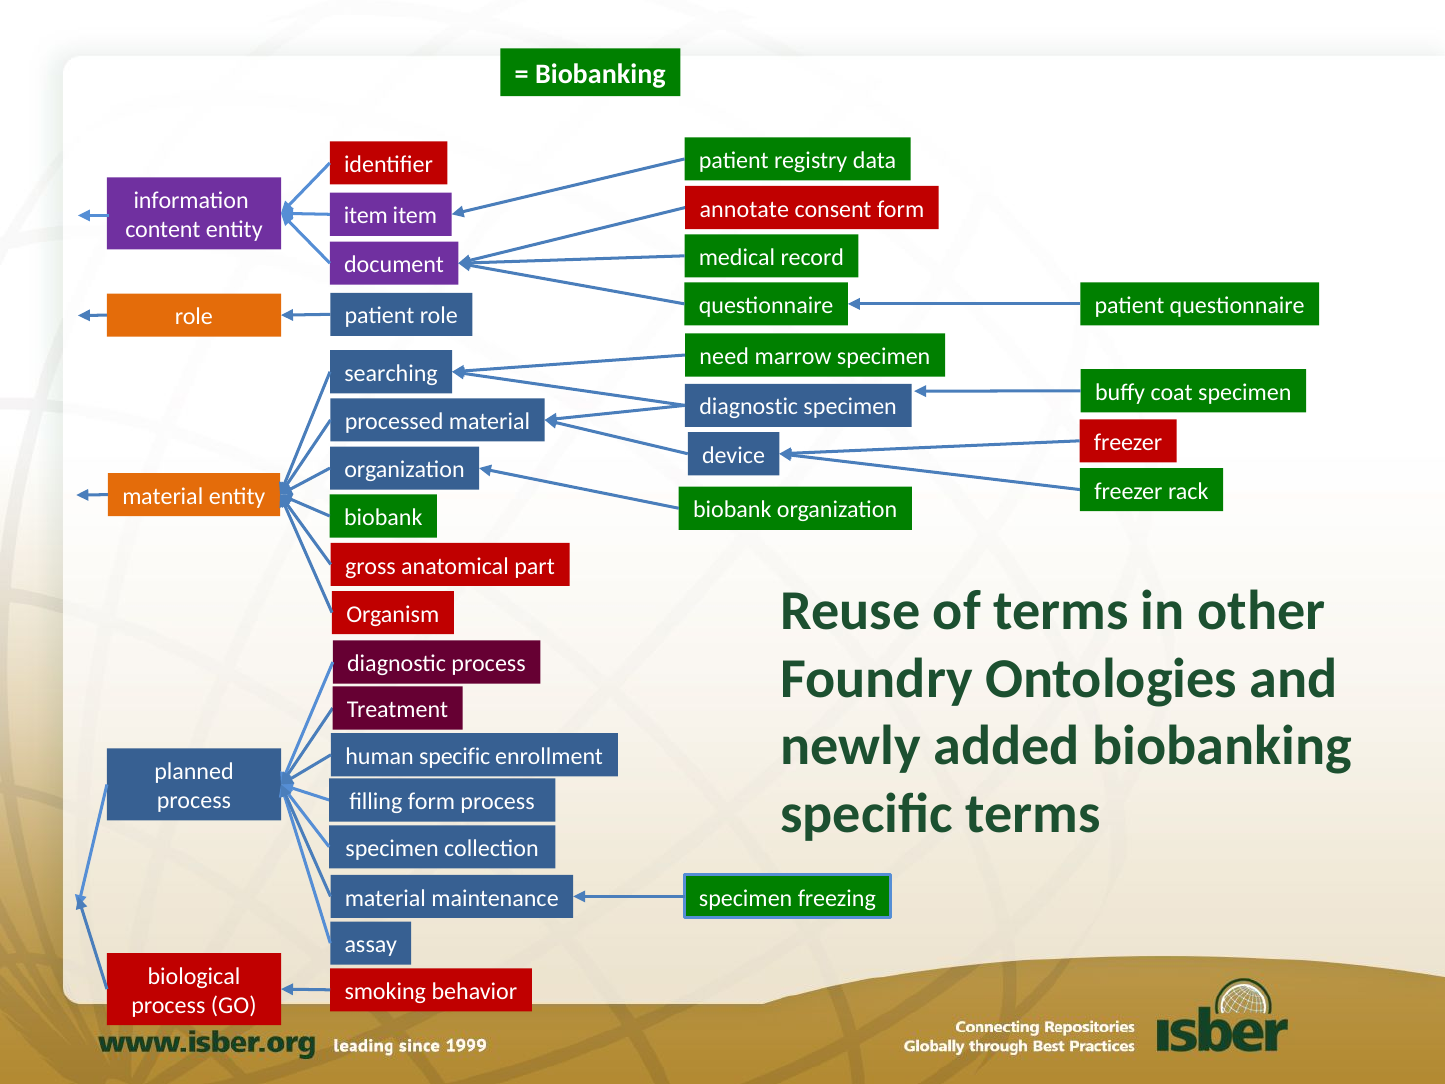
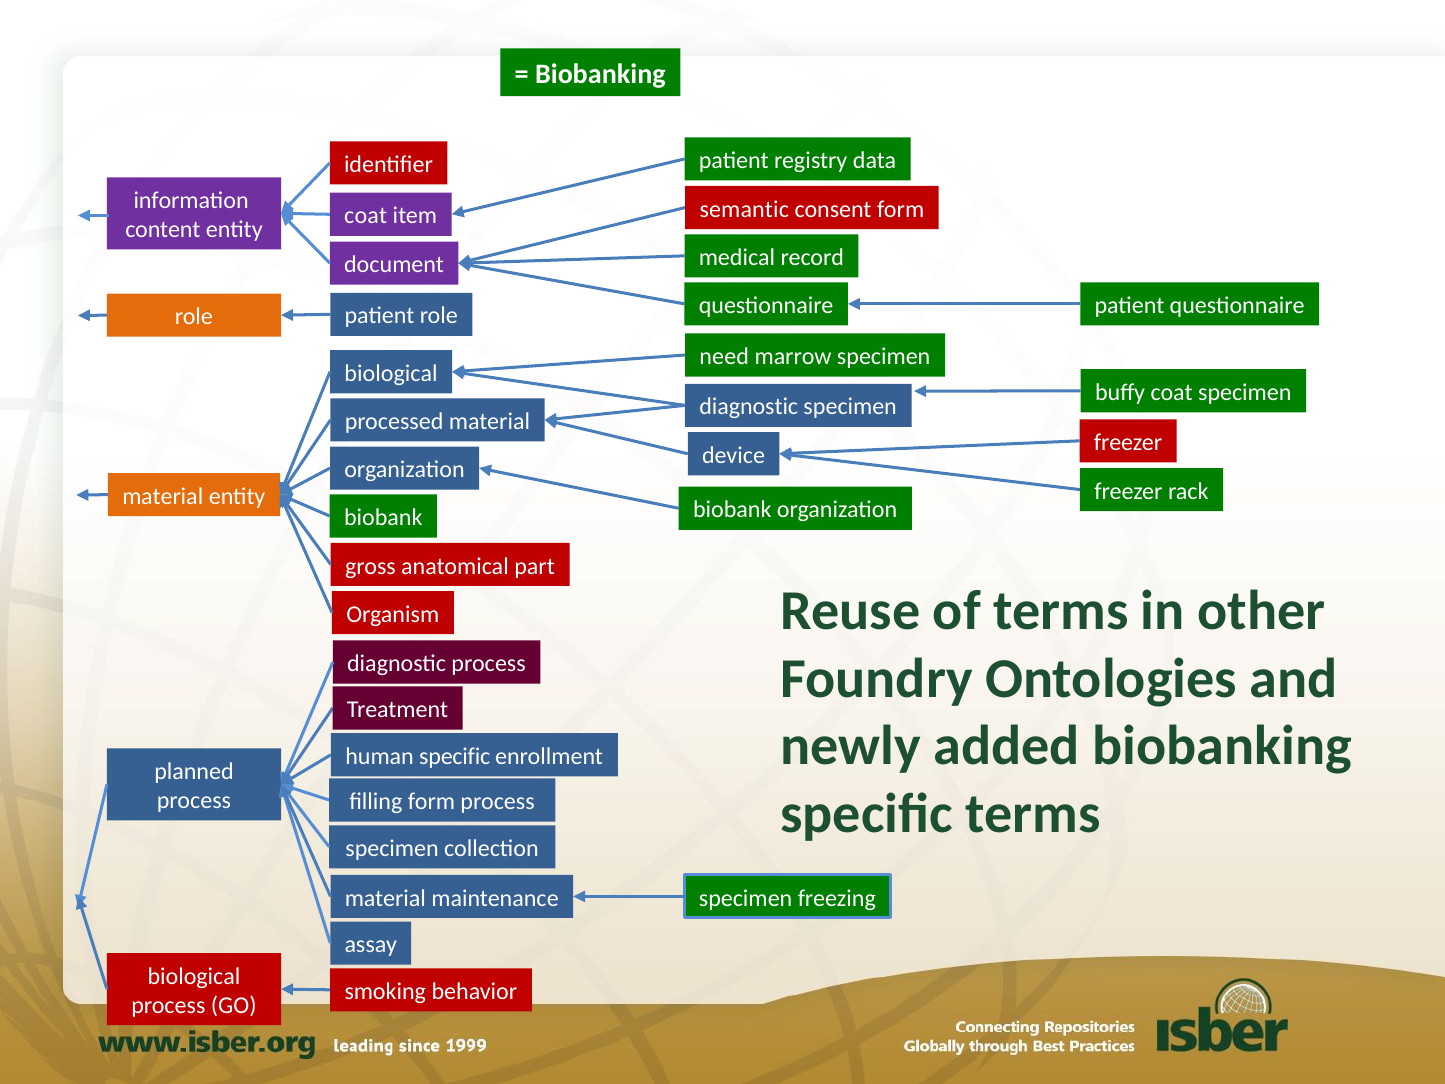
annotate: annotate -> semantic
item at (366, 216): item -> coat
searching at (391, 373): searching -> biological
